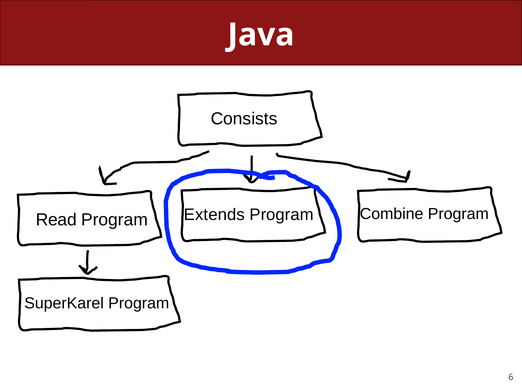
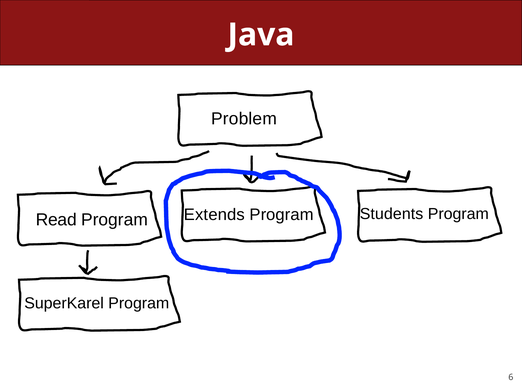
Consists: Consists -> Problem
Combine: Combine -> Students
